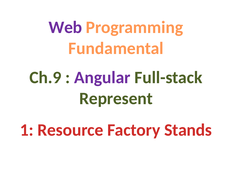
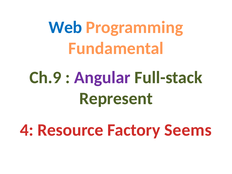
Web colour: purple -> blue
1: 1 -> 4
Stands: Stands -> Seems
